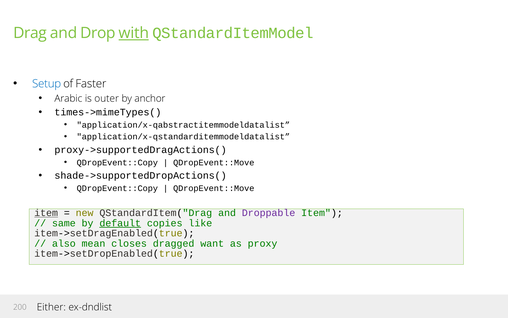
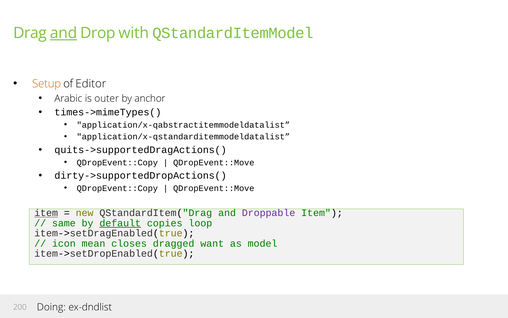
and at (64, 33) underline: none -> present
with underline: present -> none
Setup colour: blue -> orange
Faster: Faster -> Editor
proxy->supportedDragActions(: proxy->supportedDragActions( -> quits->supportedDragActions(
shade->supportedDropActions(: shade->supportedDropActions( -> dirty->supportedDropActions(
like: like -> loop
also: also -> icon
proxy: proxy -> model
Either: Either -> Doing
